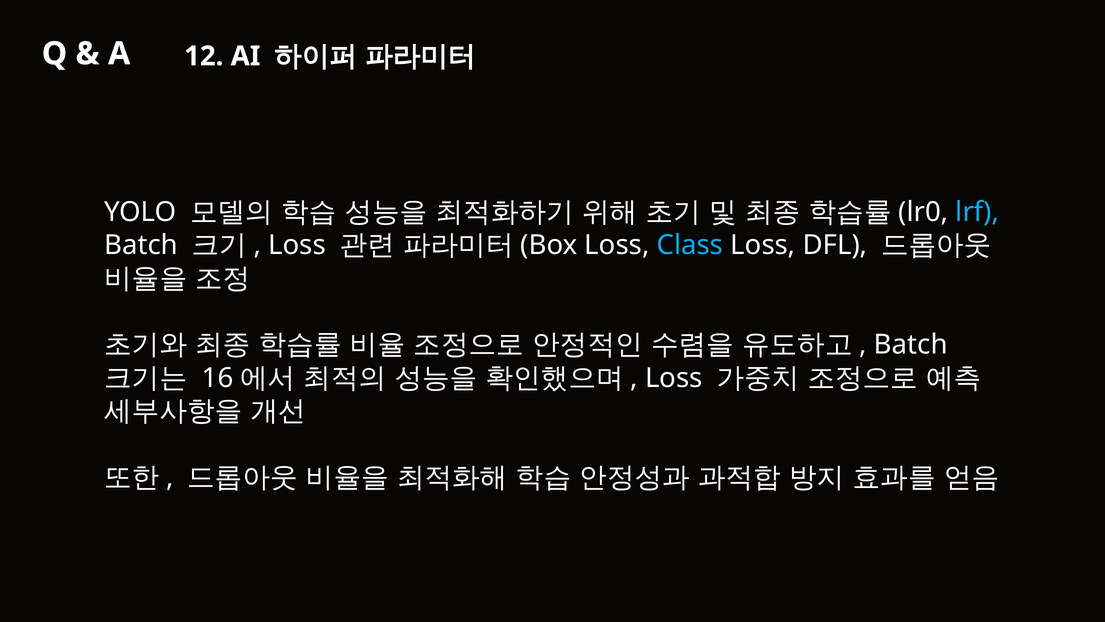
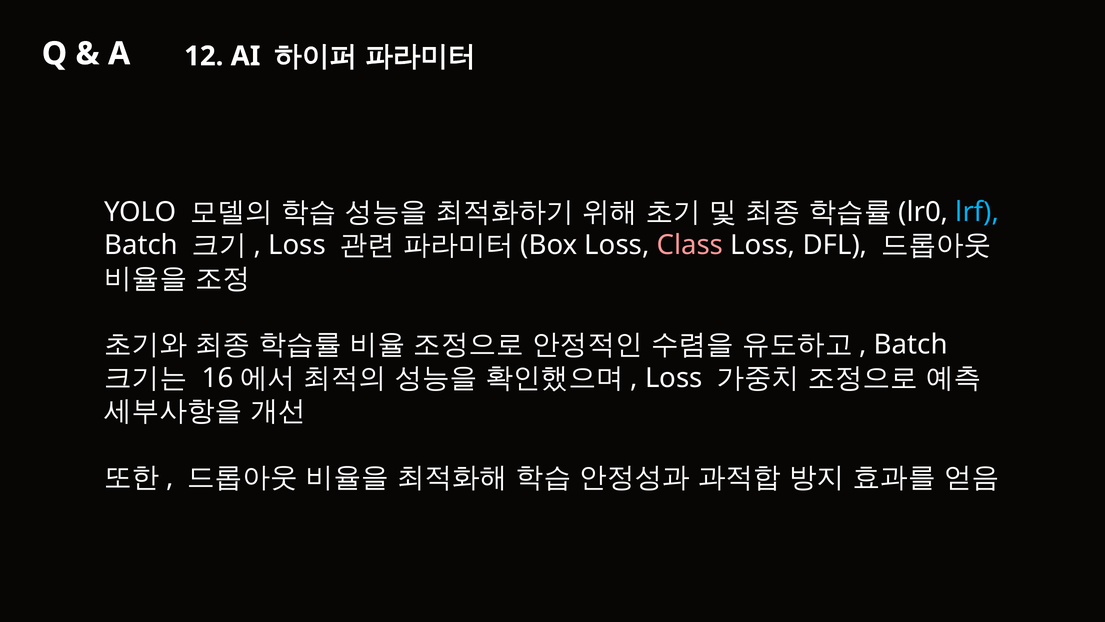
Class colour: light blue -> pink
